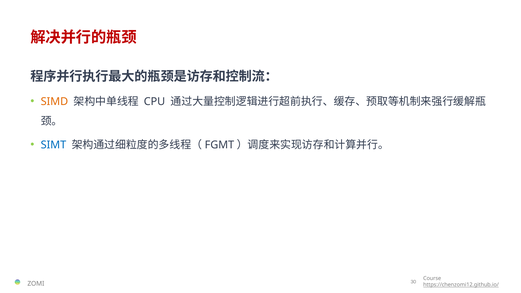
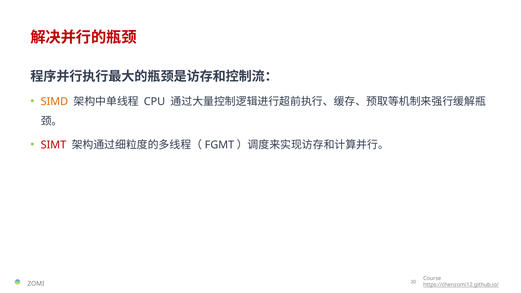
SIMT colour: blue -> red
